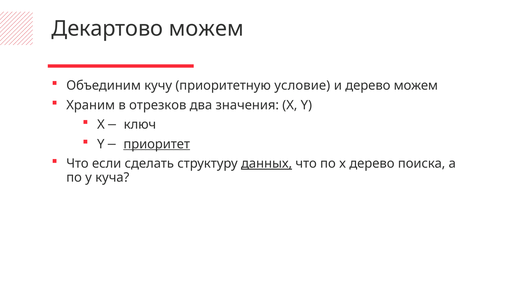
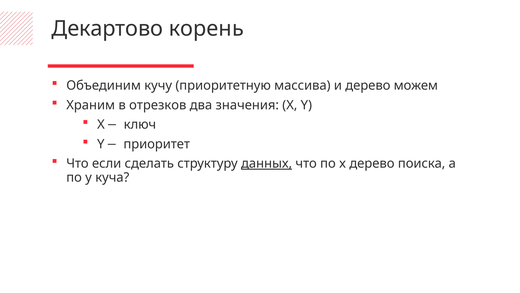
Декартово можем: можем -> корень
условие: условие -> массива
приоритет underline: present -> none
